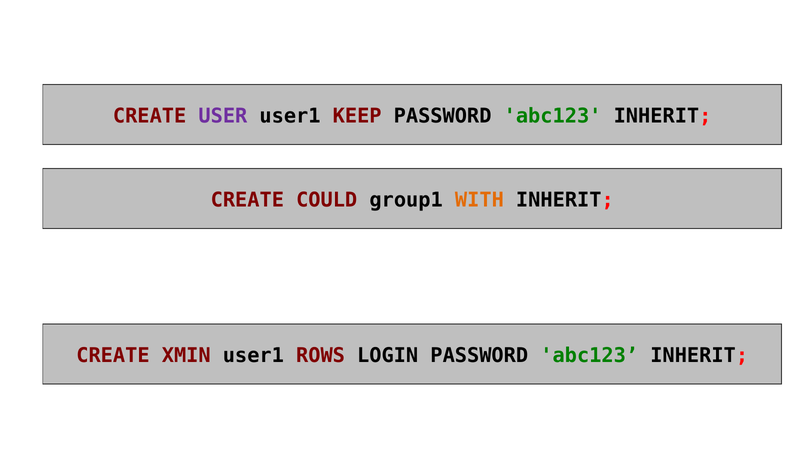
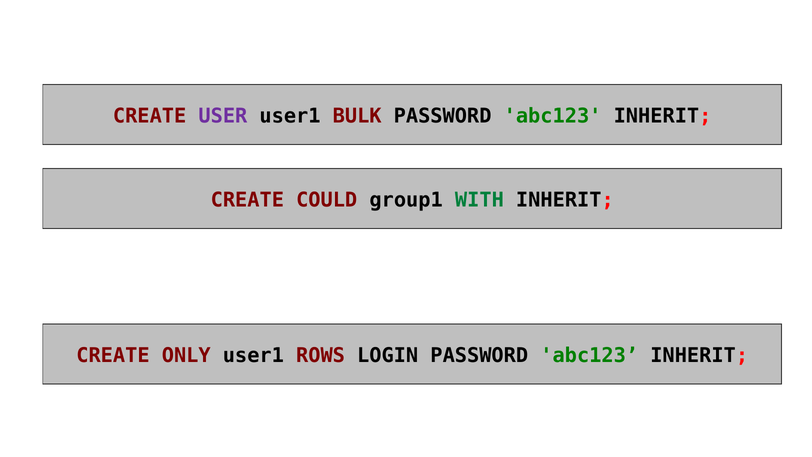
KEEP: KEEP -> BULK
WITH colour: orange -> green
XMIN: XMIN -> ONLY
